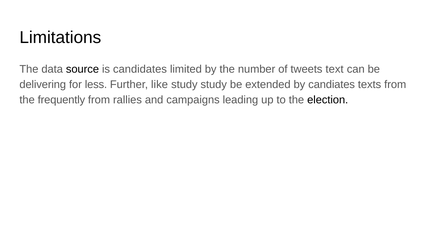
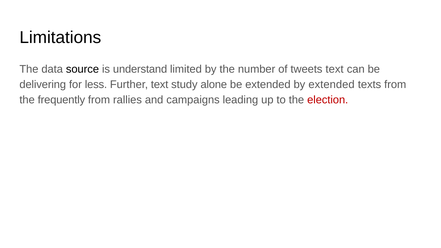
candidates: candidates -> understand
Further like: like -> text
study study: study -> alone
by candiates: candiates -> extended
election colour: black -> red
